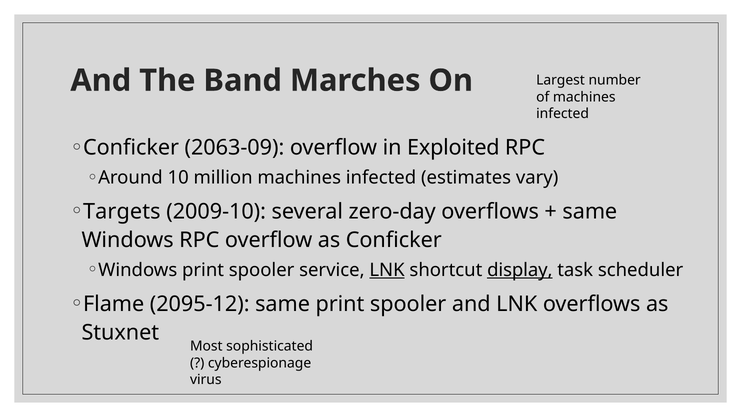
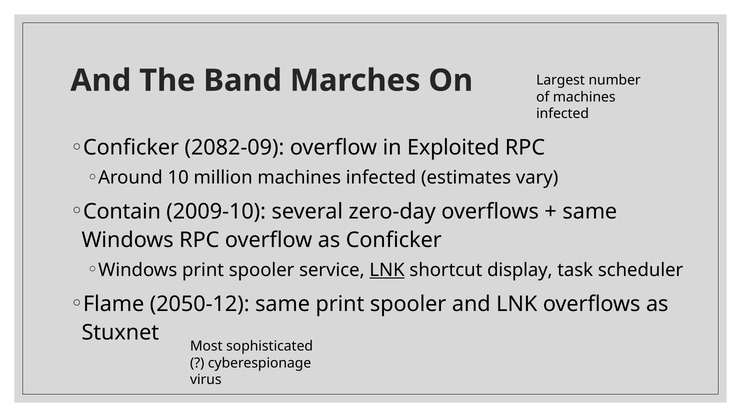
2063-09: 2063-09 -> 2082-09
Targets: Targets -> Contain
display underline: present -> none
2095-12: 2095-12 -> 2050-12
